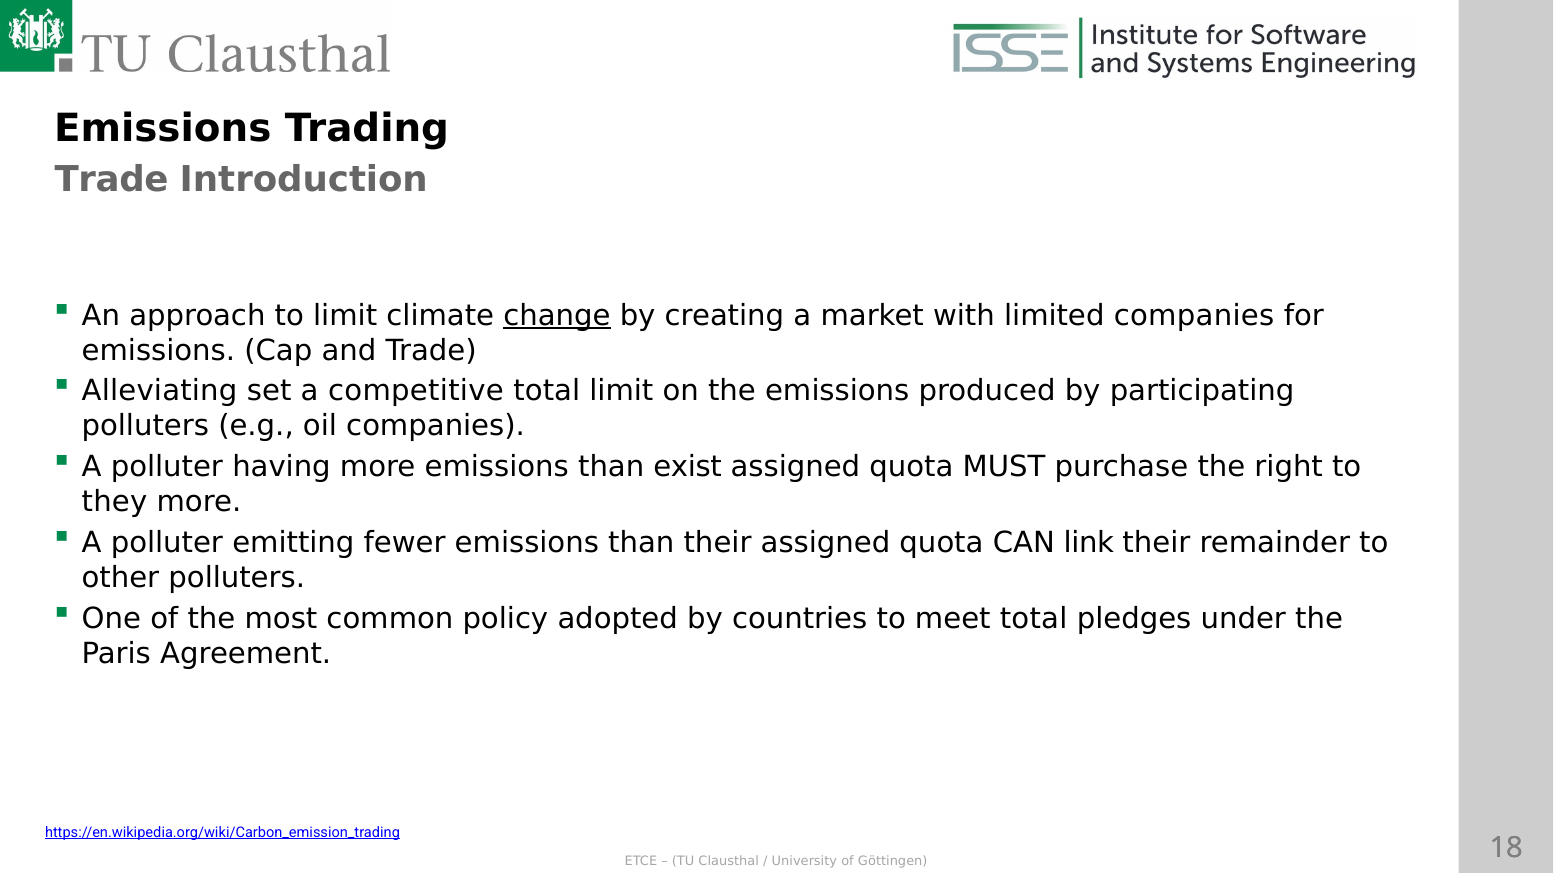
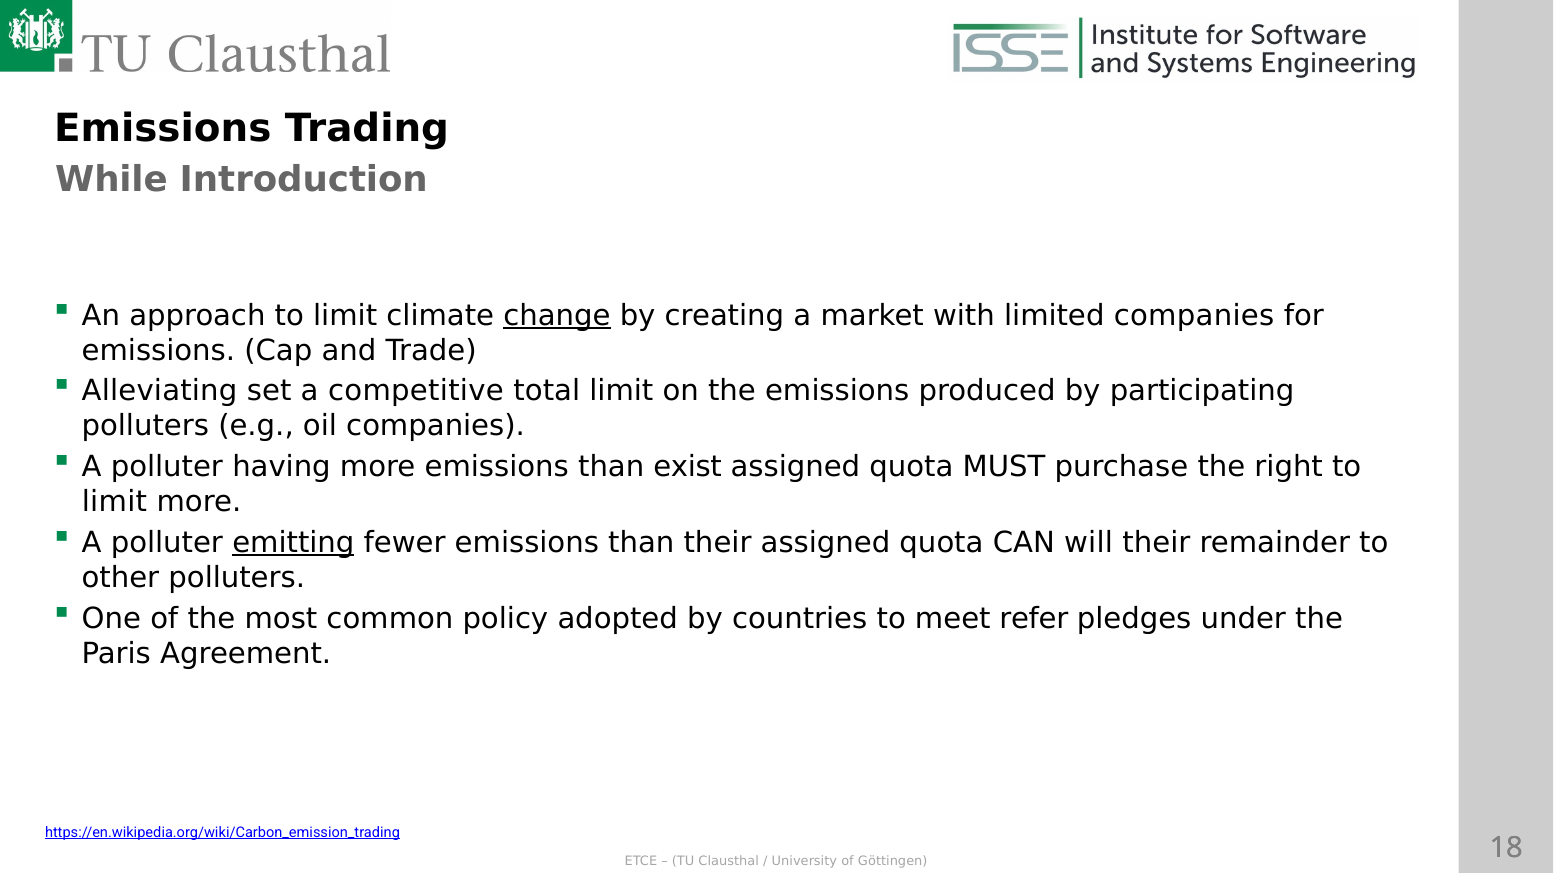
Trade at (112, 180): Trade -> While
they at (115, 502): they -> limit
emitting underline: none -> present
link: link -> will
meet total: total -> refer
